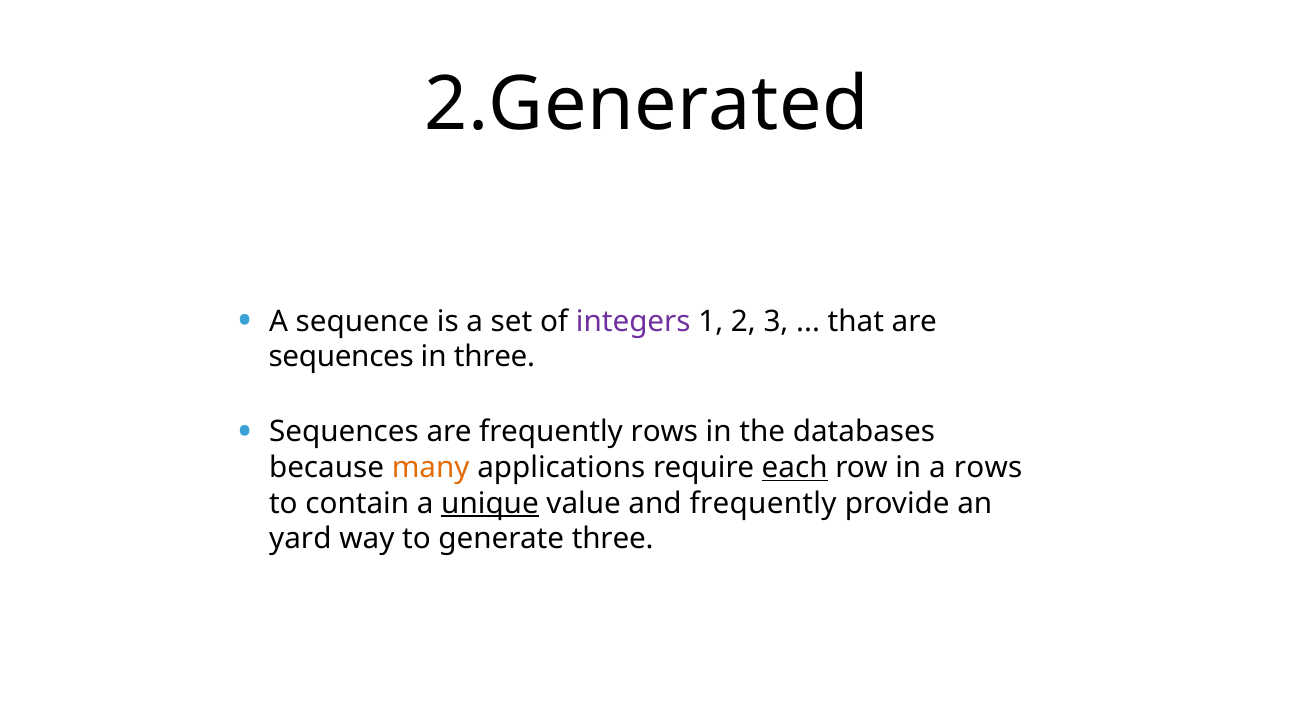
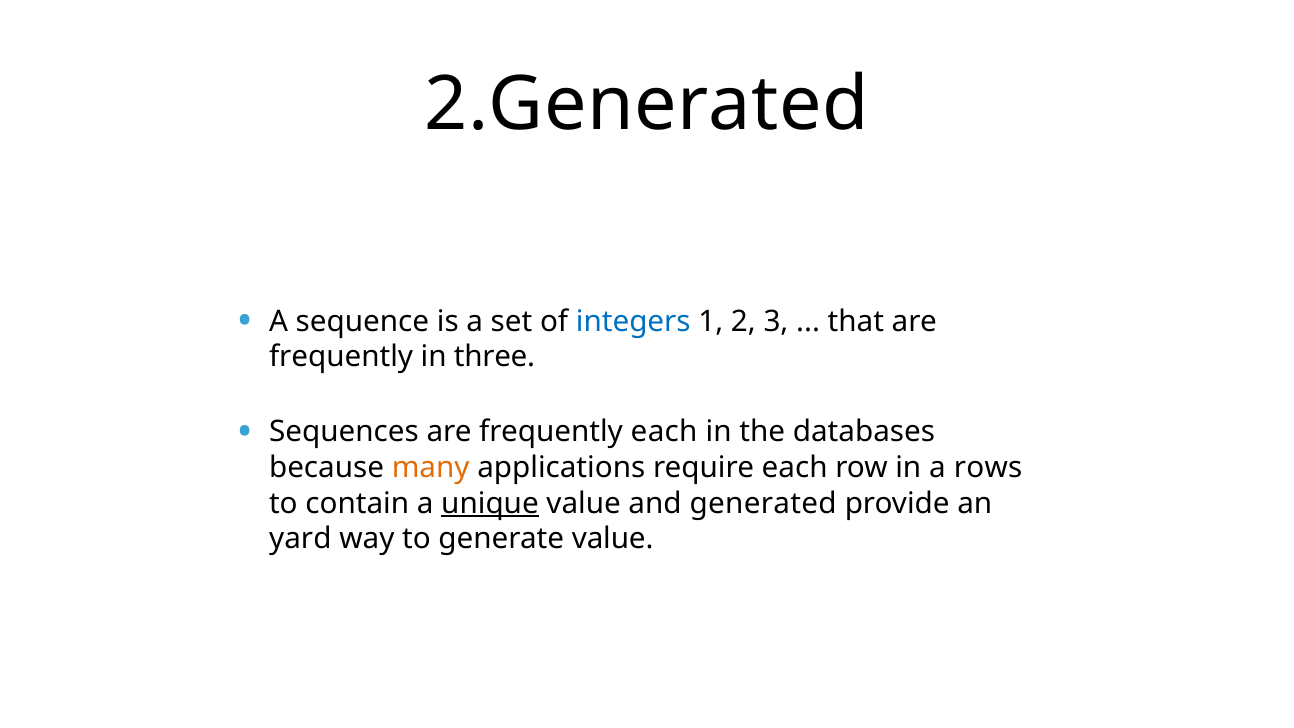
integers colour: purple -> blue
sequences at (341, 357): sequences -> frequently
frequently rows: rows -> each
each at (795, 468) underline: present -> none
and frequently: frequently -> generated
generate three: three -> value
